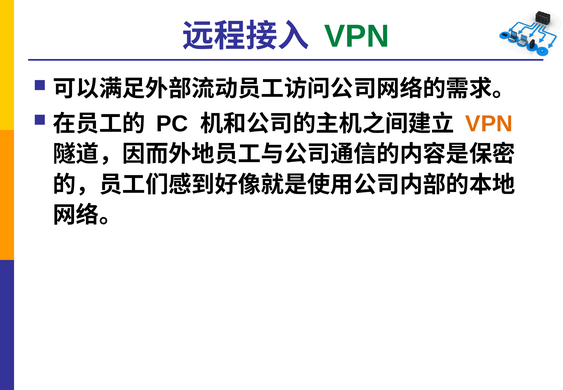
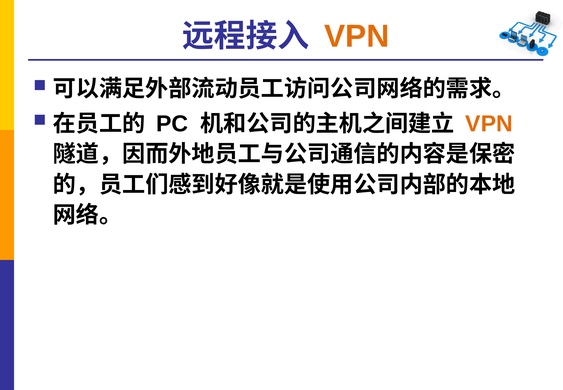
VPN at (357, 36) colour: green -> orange
